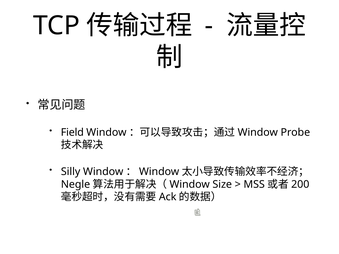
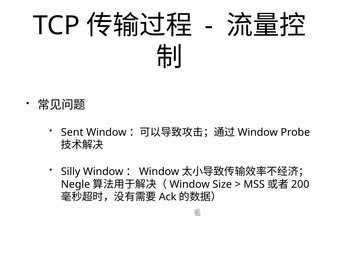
Field: Field -> Sent
